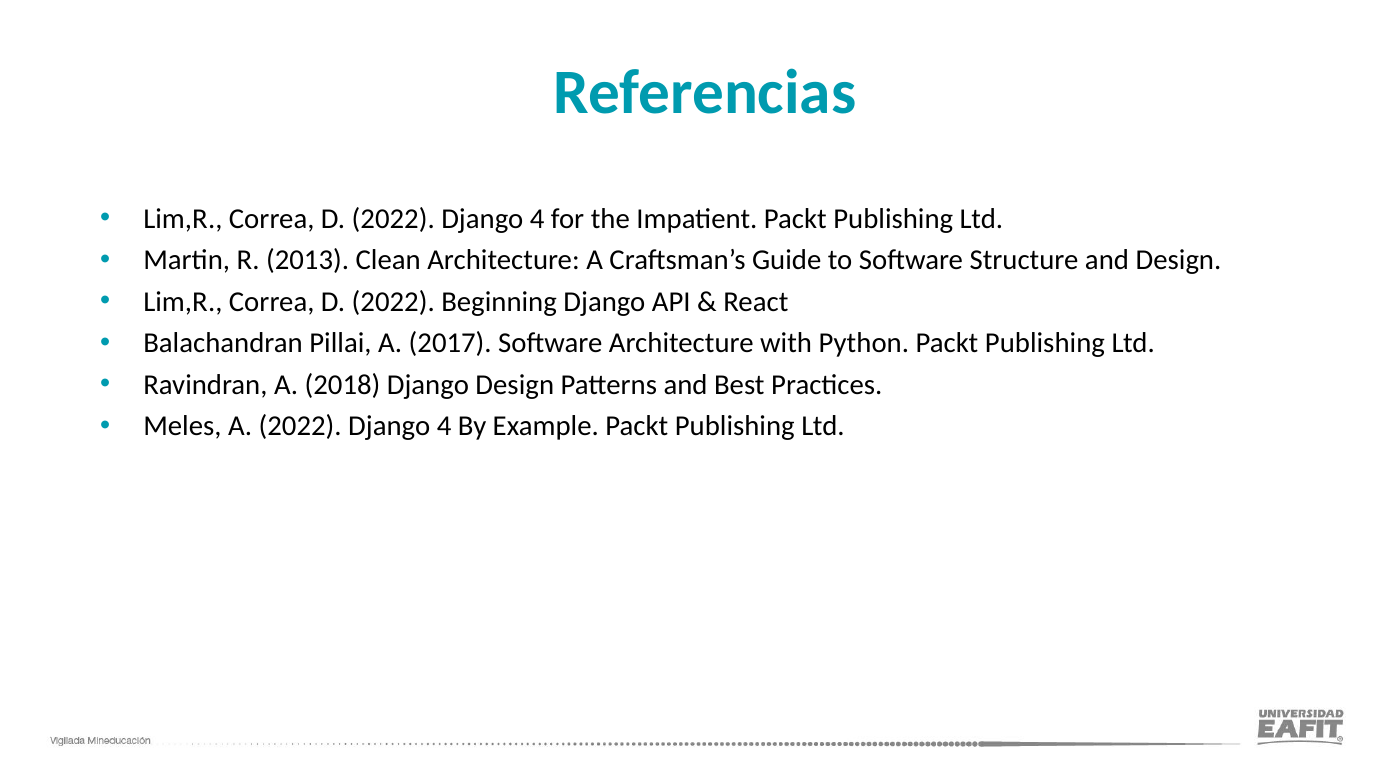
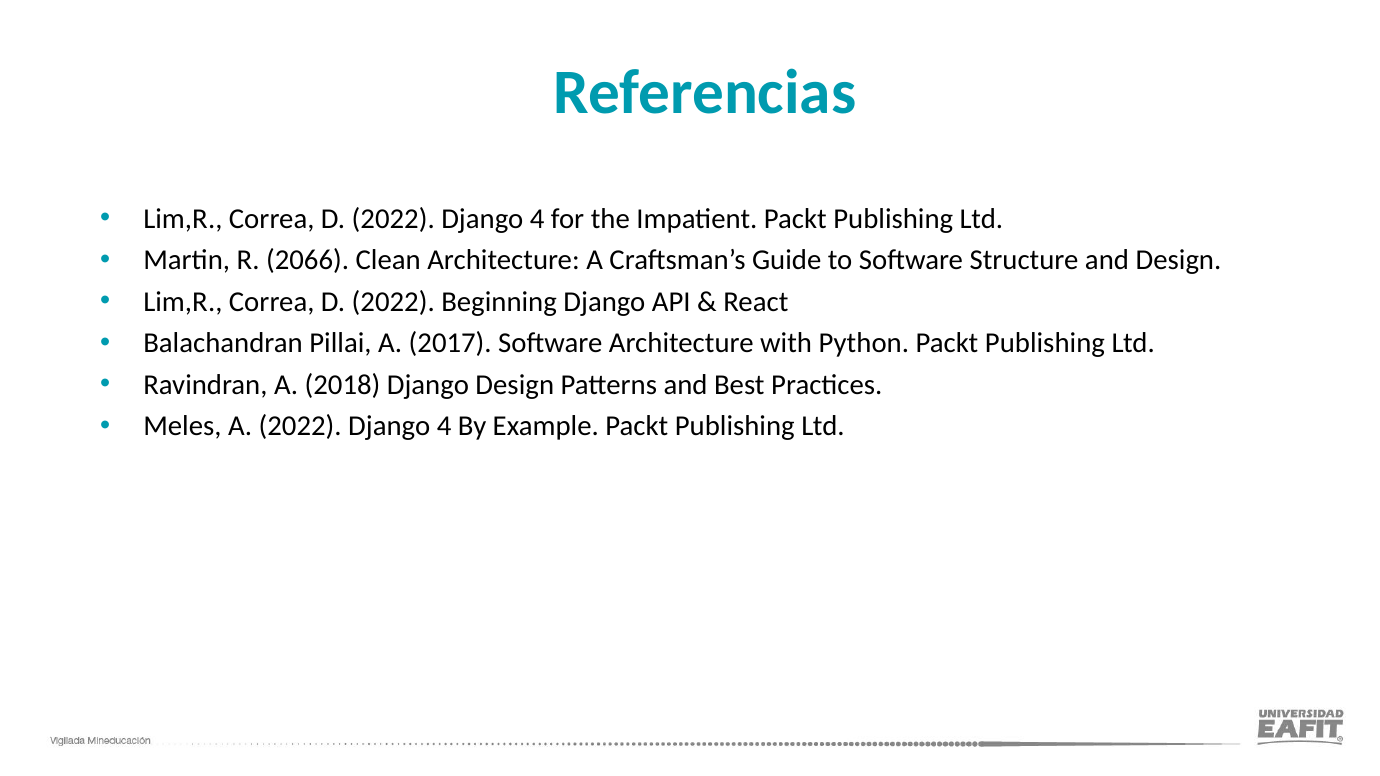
2013: 2013 -> 2066
